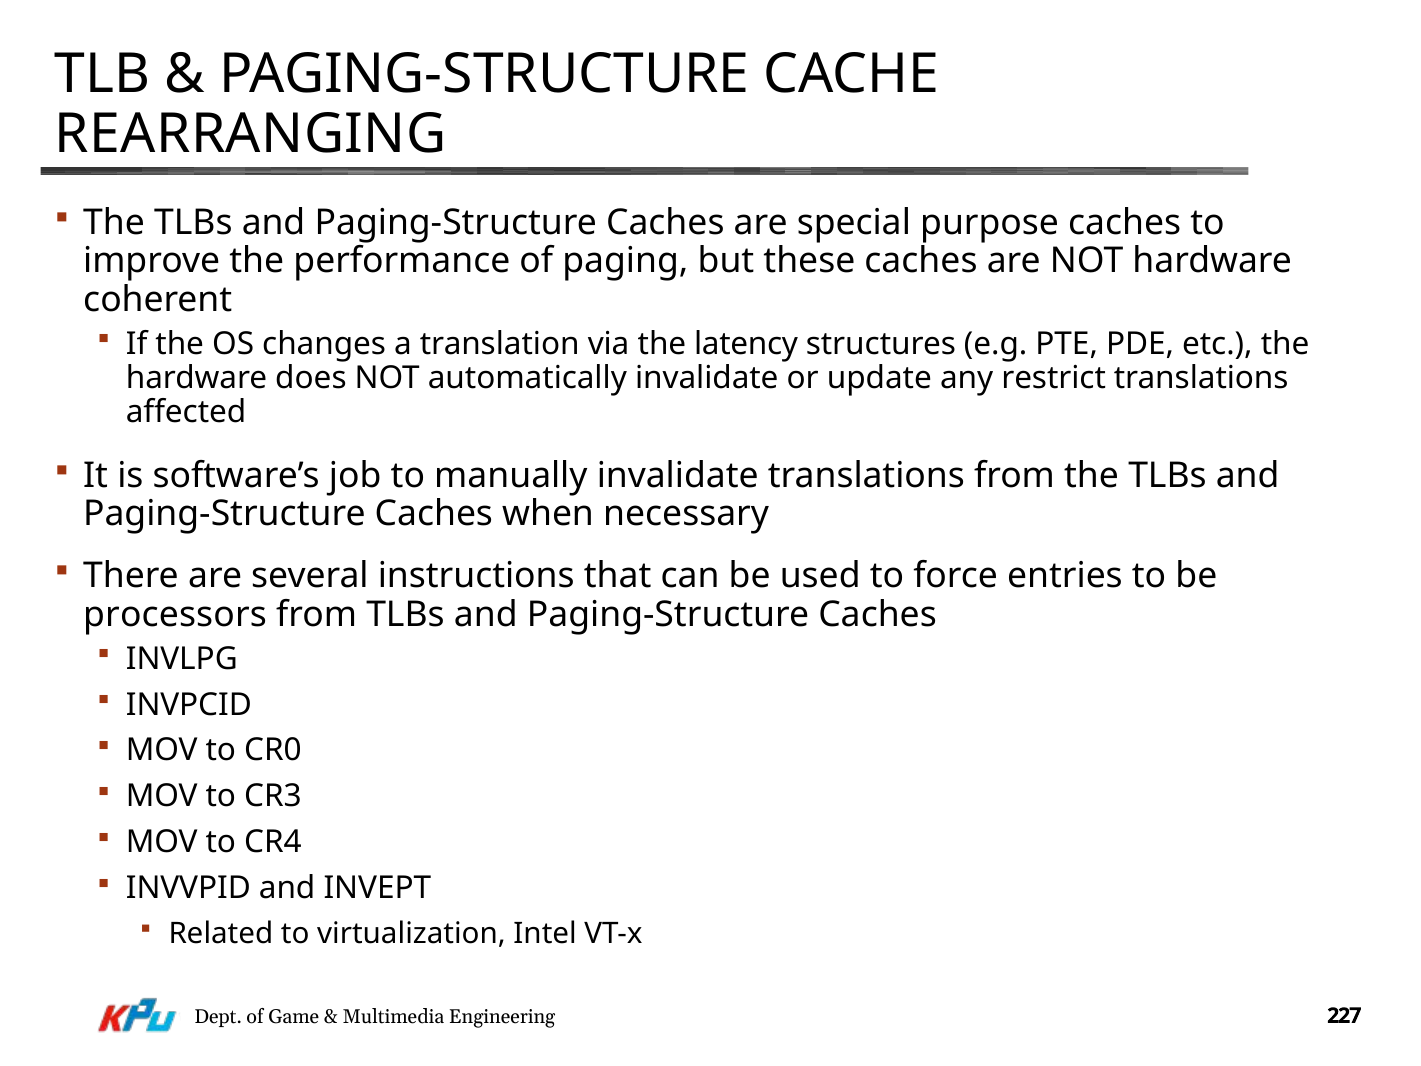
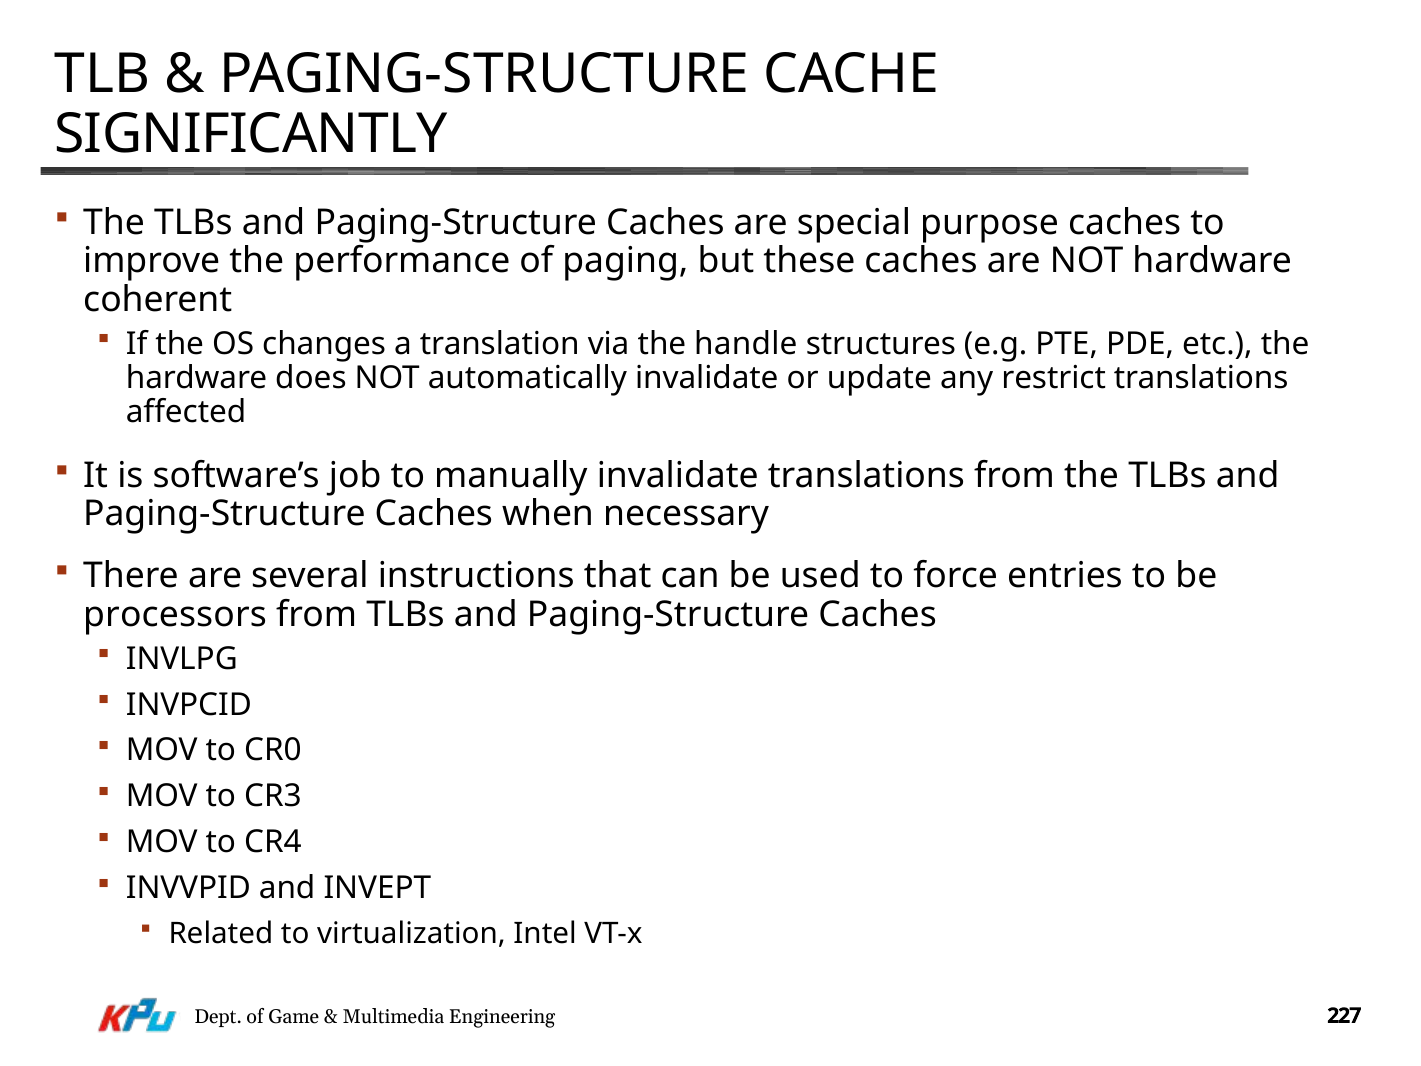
REARRANGING: REARRANGING -> SIGNIFICANTLY
latency: latency -> handle
